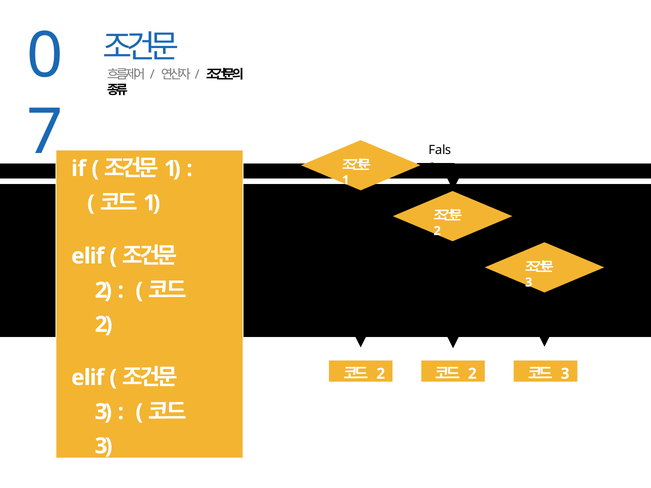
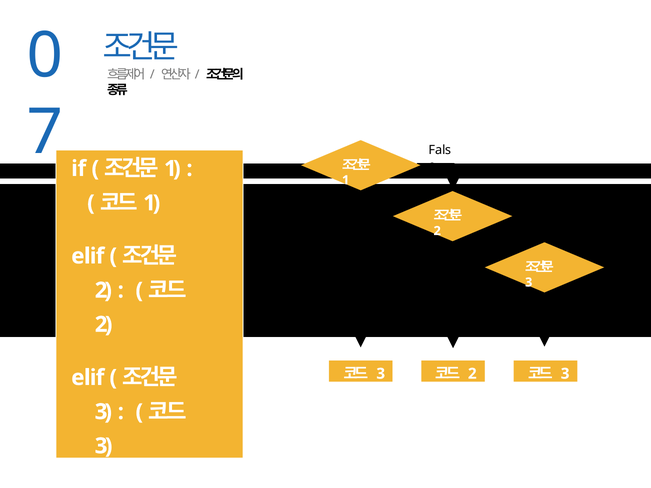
2 at (381, 374): 2 -> 3
